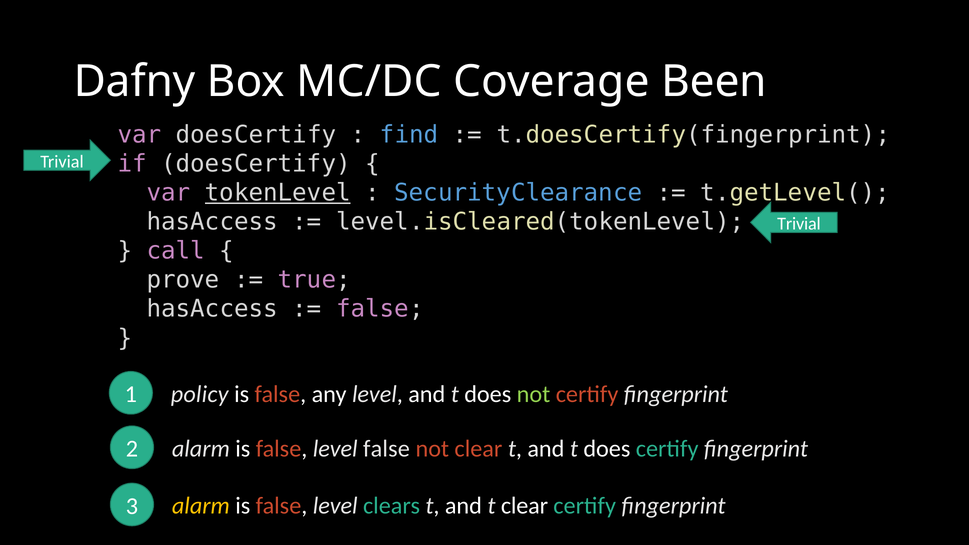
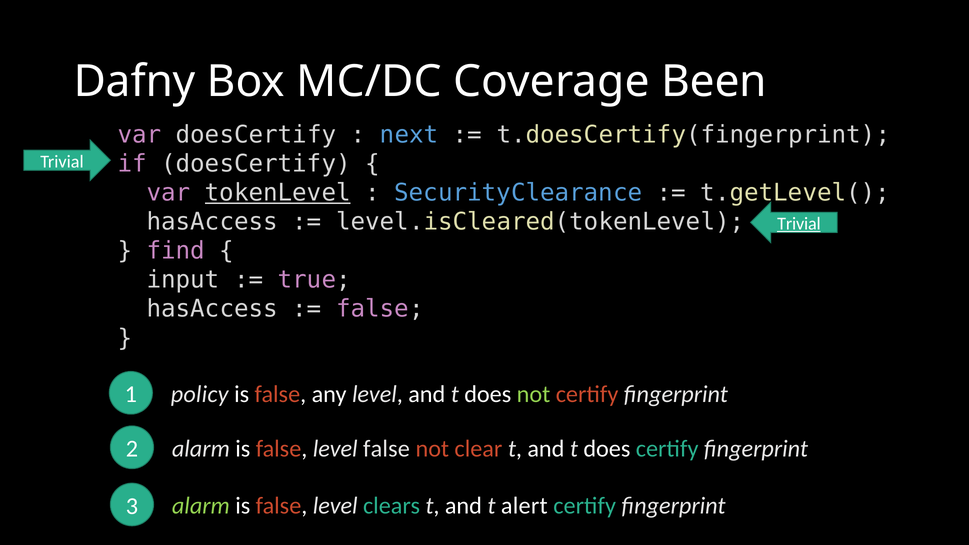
find: find -> next
Trivial at (799, 224) underline: none -> present
call: call -> find
prove: prove -> input
alarm at (201, 506) colour: yellow -> light green
t clear: clear -> alert
